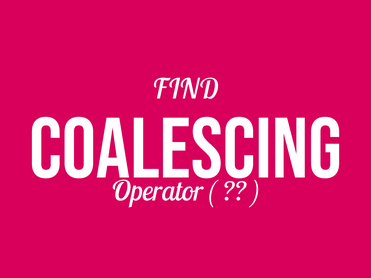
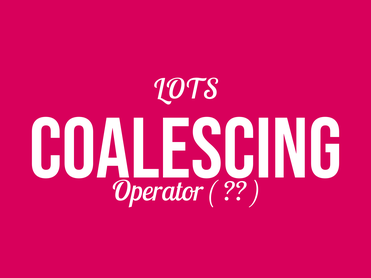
FIND: FIND -> LOTS
